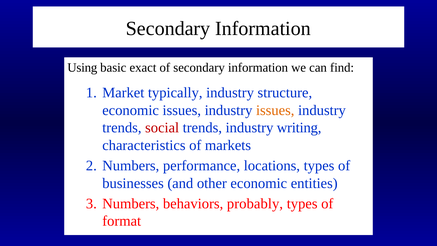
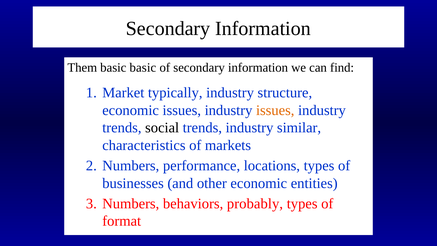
Using: Using -> Them
basic exact: exact -> basic
social colour: red -> black
writing: writing -> similar
